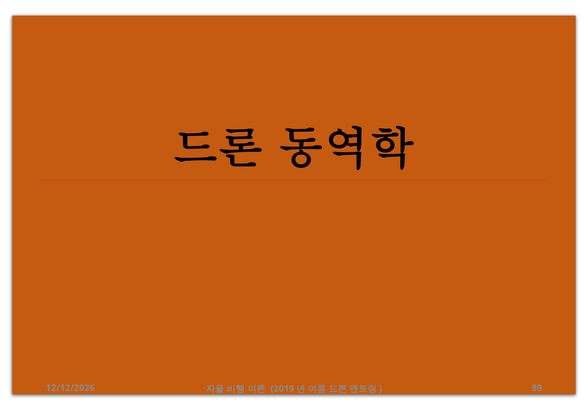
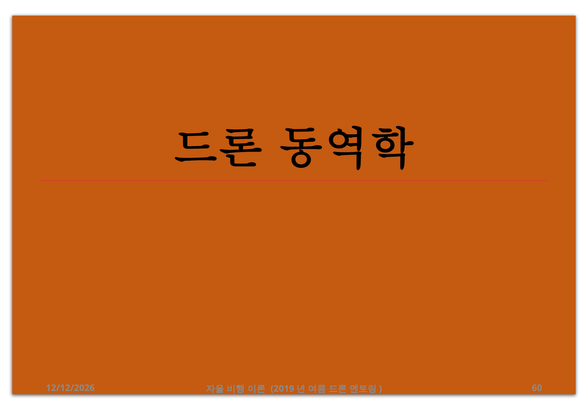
89: 89 -> 60
